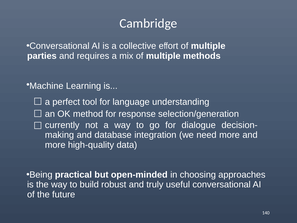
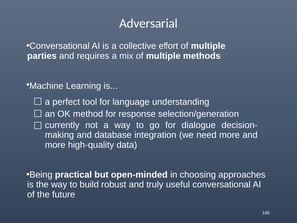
Cambridge: Cambridge -> Adversarial
